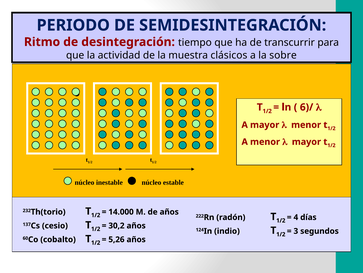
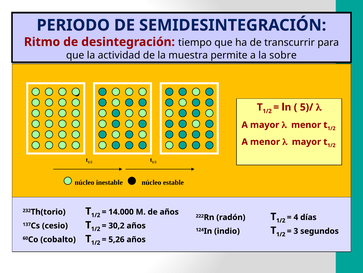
clásicos: clásicos -> permite
6)/: 6)/ -> 5)/
